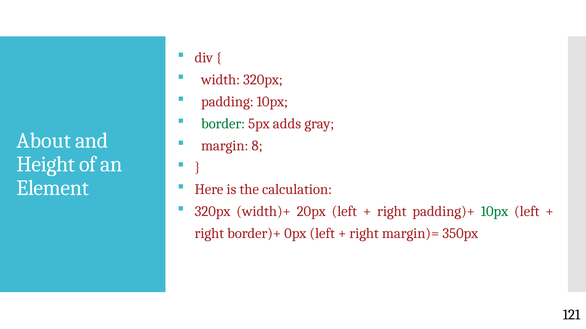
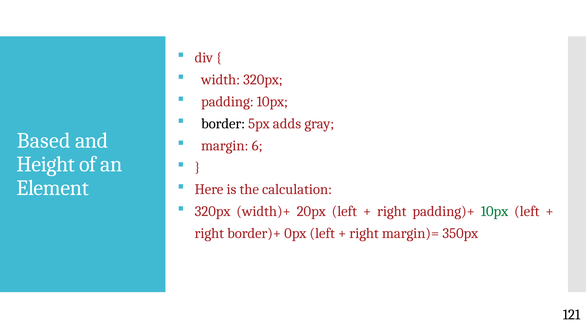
border colour: green -> black
About: About -> Based
8: 8 -> 6
